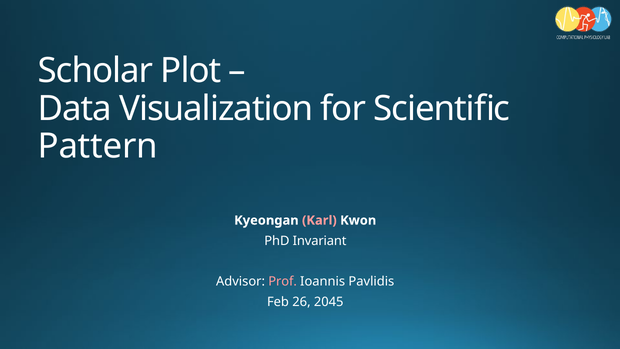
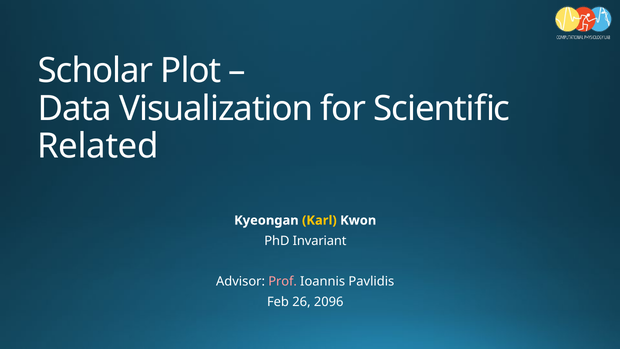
Pattern: Pattern -> Related
Karl colour: pink -> yellow
2045: 2045 -> 2096
